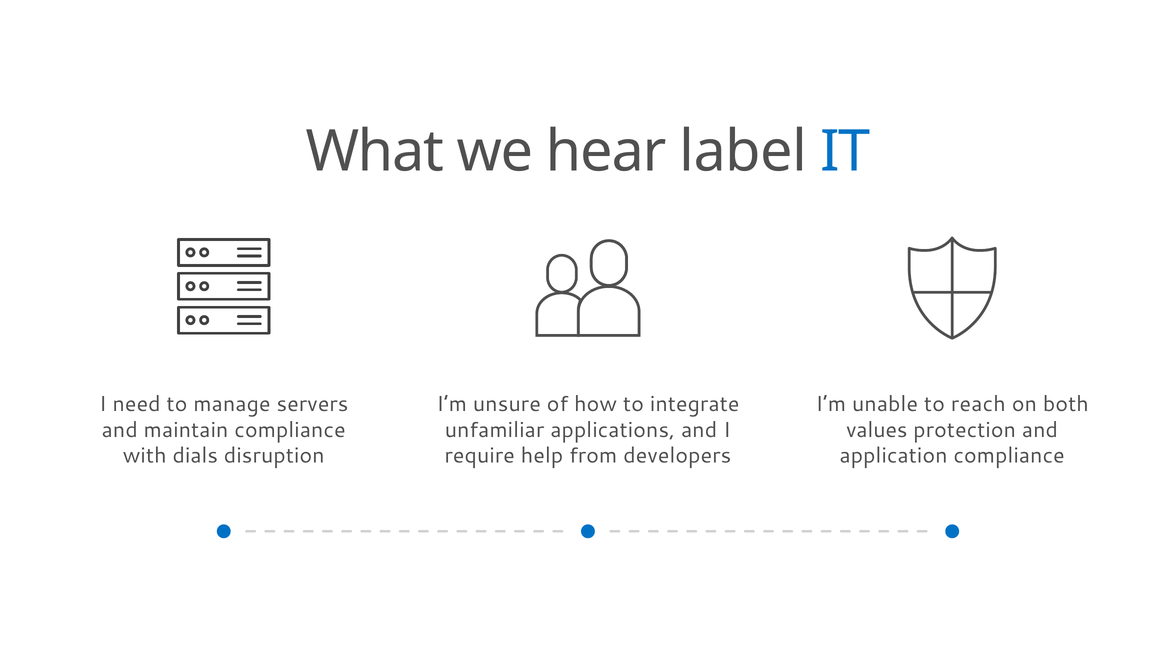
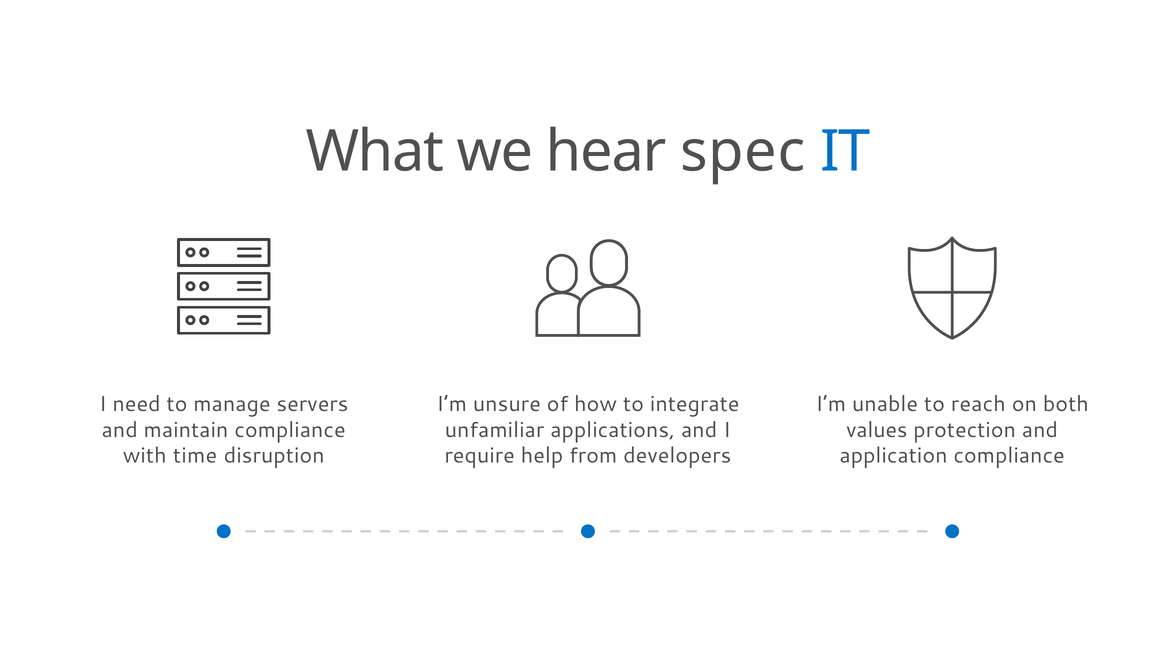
label: label -> spec
dials: dials -> time
